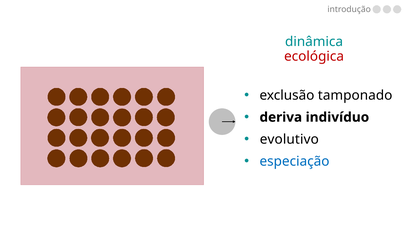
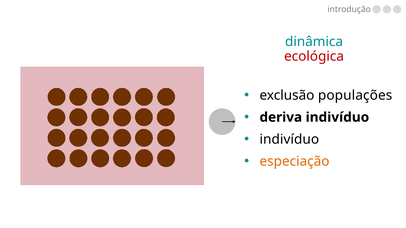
tamponado: tamponado -> populações
evolutivo at (289, 139): evolutivo -> indivíduo
especiação colour: blue -> orange
